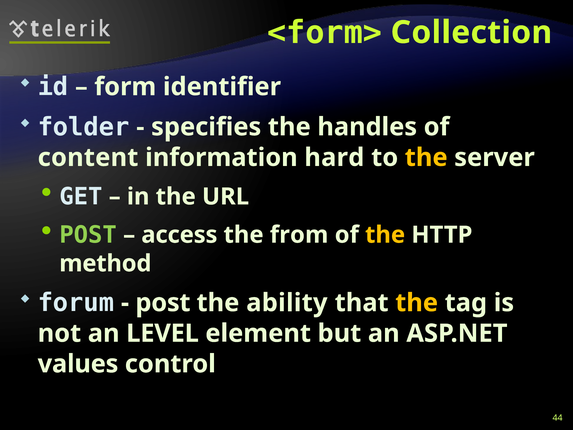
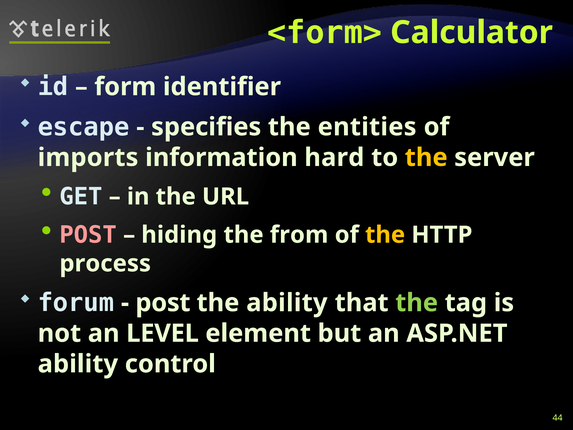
Collection: Collection -> Calculator
folder: folder -> escape
handles: handles -> entities
content: content -> imports
POST at (88, 235) colour: light green -> pink
access: access -> hiding
method: method -> process
the at (417, 303) colour: yellow -> light green
values at (78, 364): values -> ability
